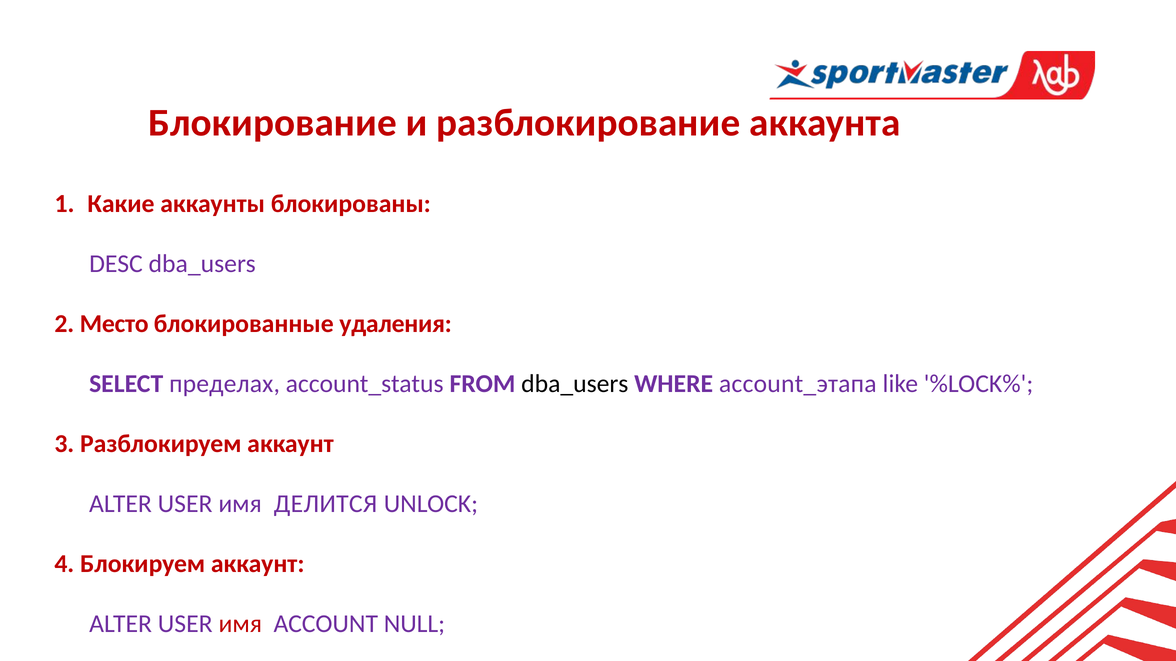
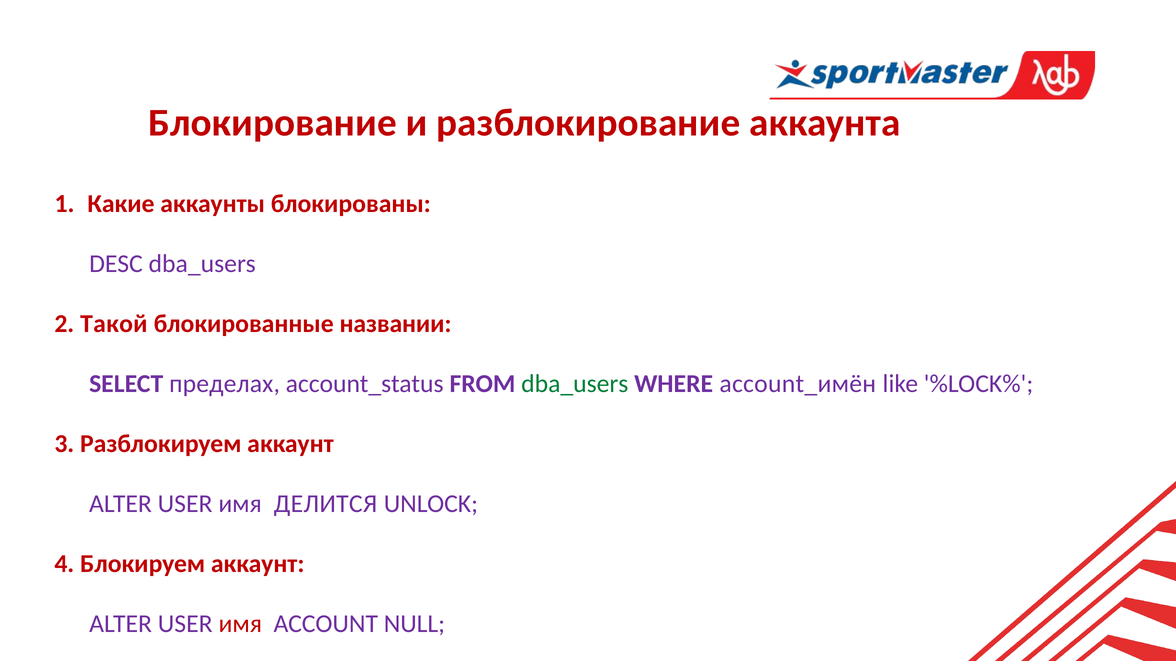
Место: Место -> Такой
удаления: удаления -> названии
dba_users at (575, 384) colour: black -> green
account_этапа: account_этапа -> account_имён
